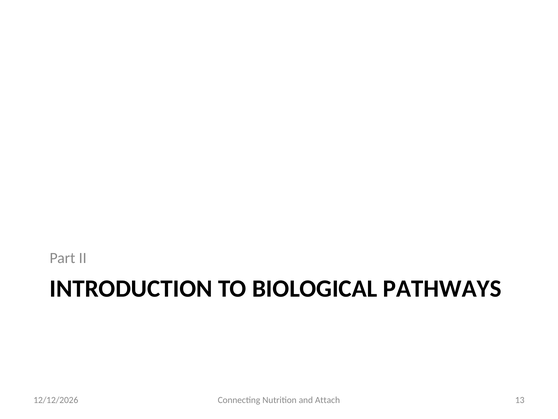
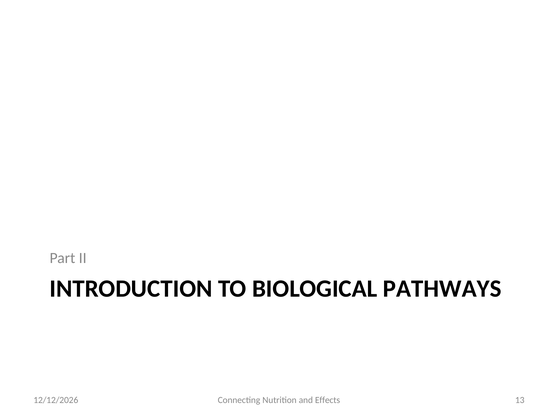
Attach: Attach -> Effects
